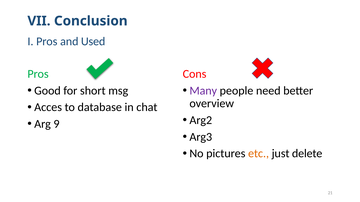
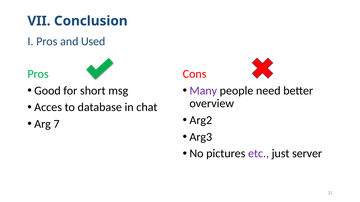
9: 9 -> 7
etc colour: orange -> purple
delete: delete -> server
